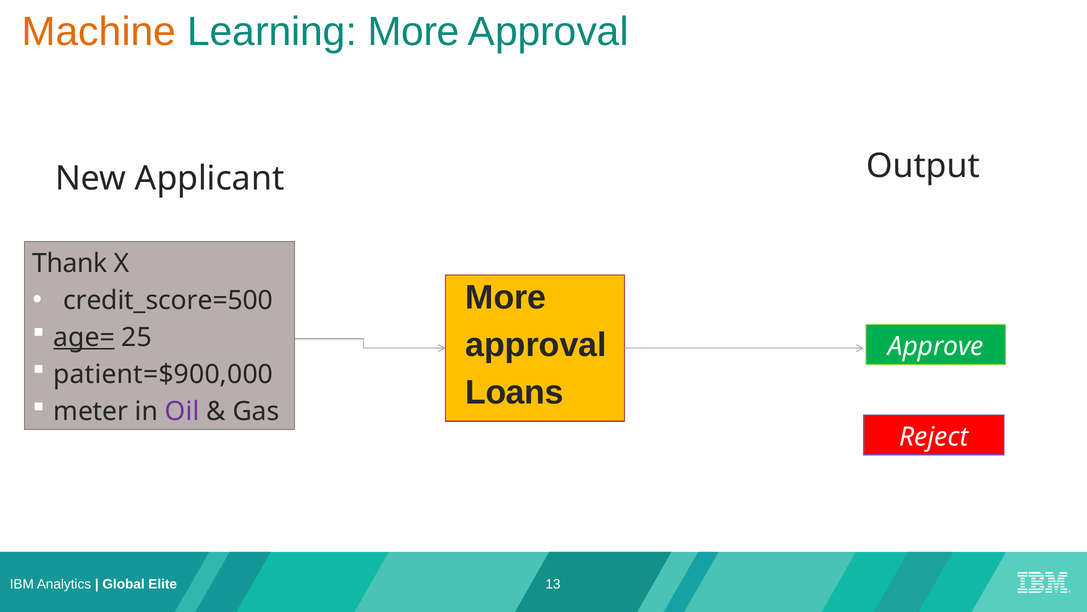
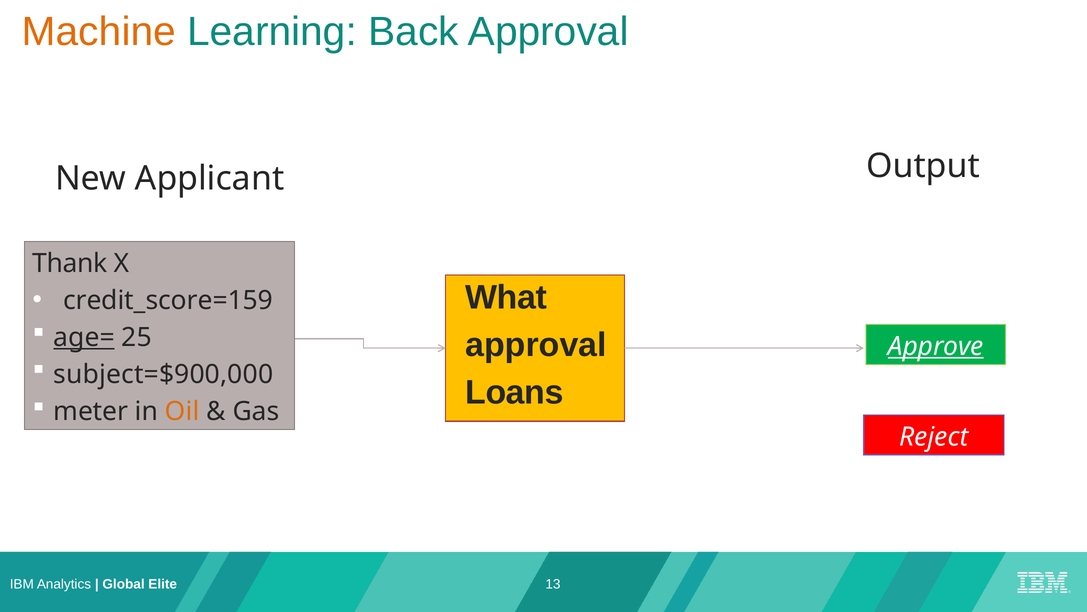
Learning More: More -> Back
More at (506, 297): More -> What
credit_score=500: credit_score=500 -> credit_score=159
Approve underline: none -> present
patient=$900,000: patient=$900,000 -> subject=$900,000
Oil colour: purple -> orange
